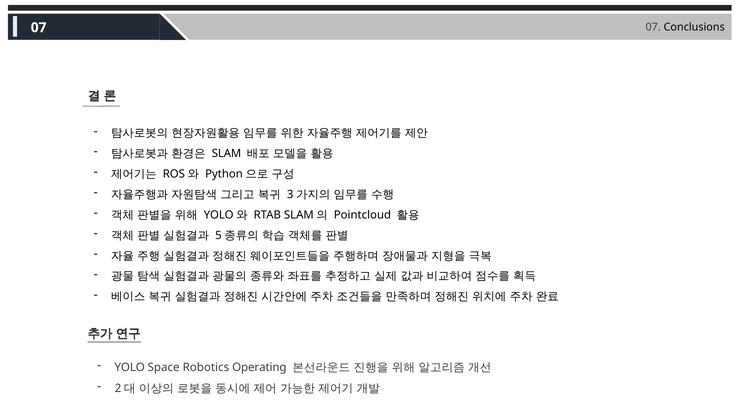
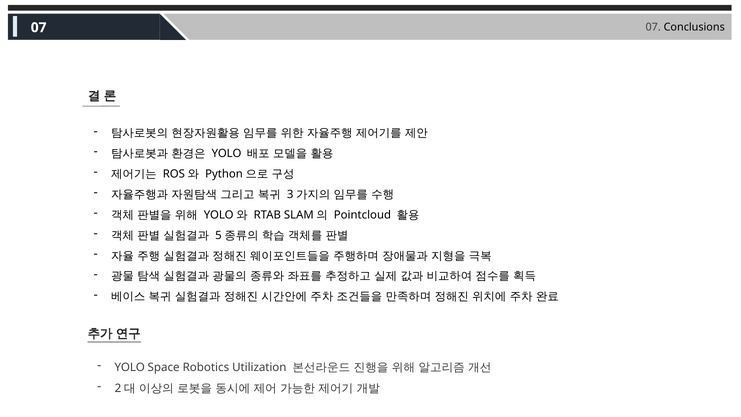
SLAM at (227, 153): SLAM -> YOLO
Operating: Operating -> Utilization
